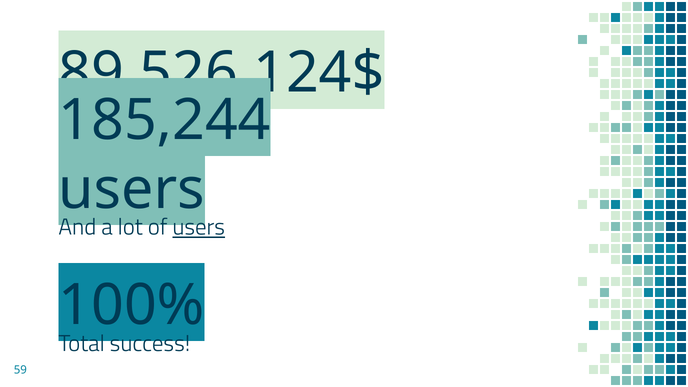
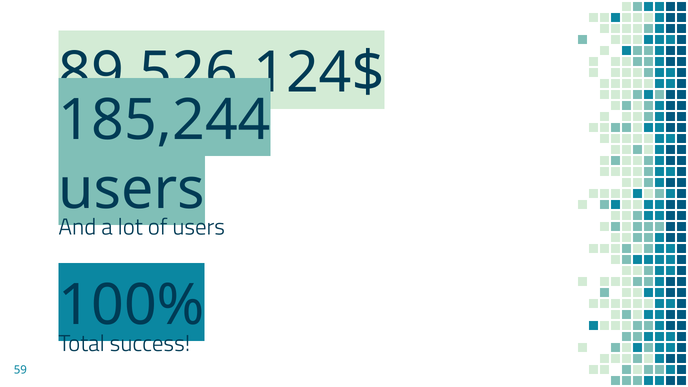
users at (199, 227) underline: present -> none
